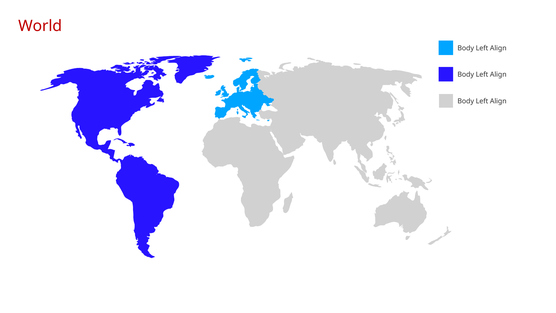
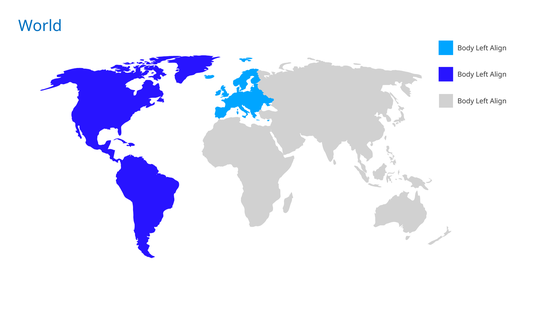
World colour: red -> blue
